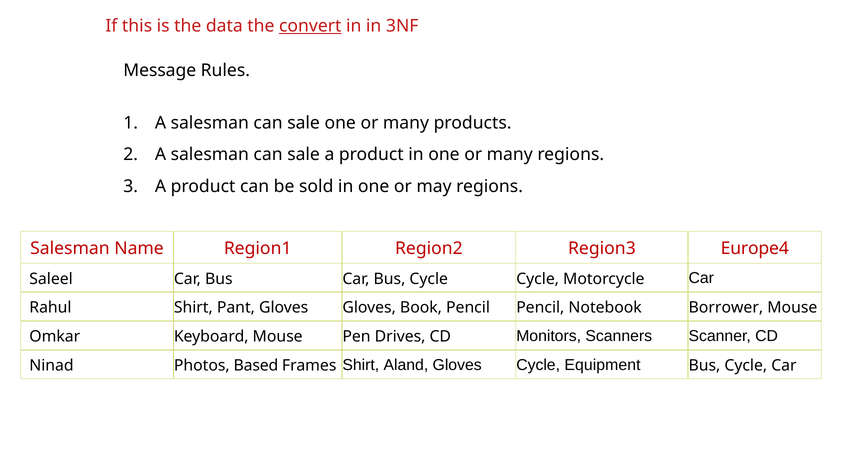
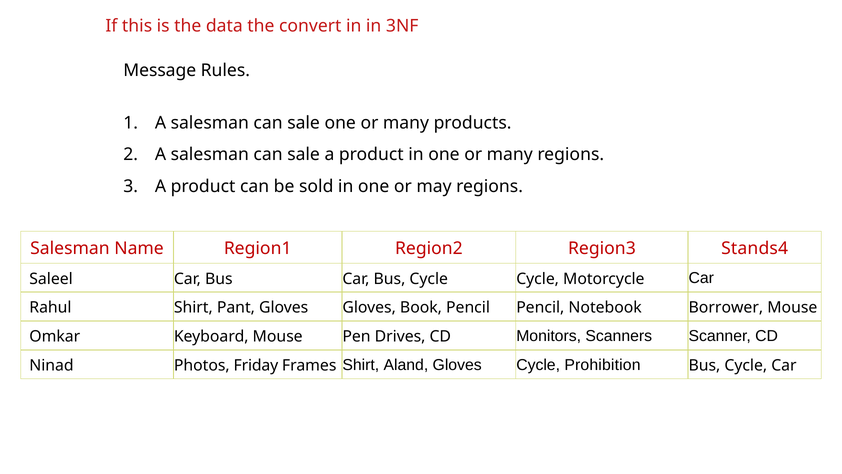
convert underline: present -> none
Europe4: Europe4 -> Stands4
Based: Based -> Friday
Equipment: Equipment -> Prohibition
